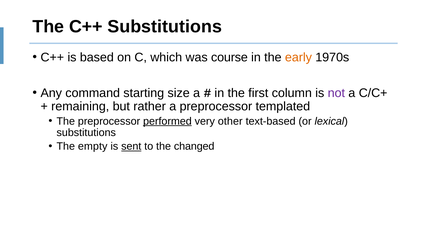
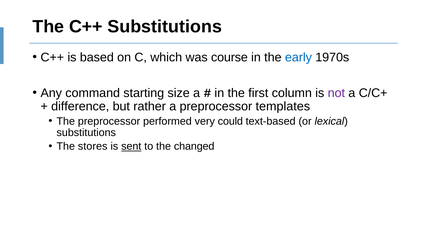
early colour: orange -> blue
remaining: remaining -> difference
templated: templated -> templates
performed underline: present -> none
other: other -> could
empty: empty -> stores
